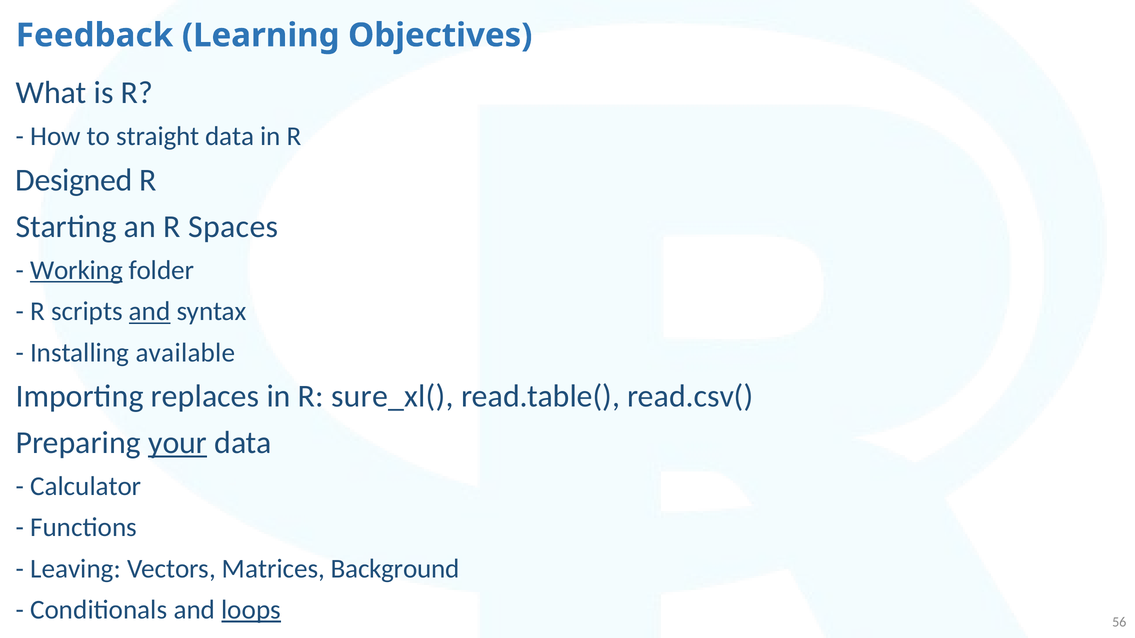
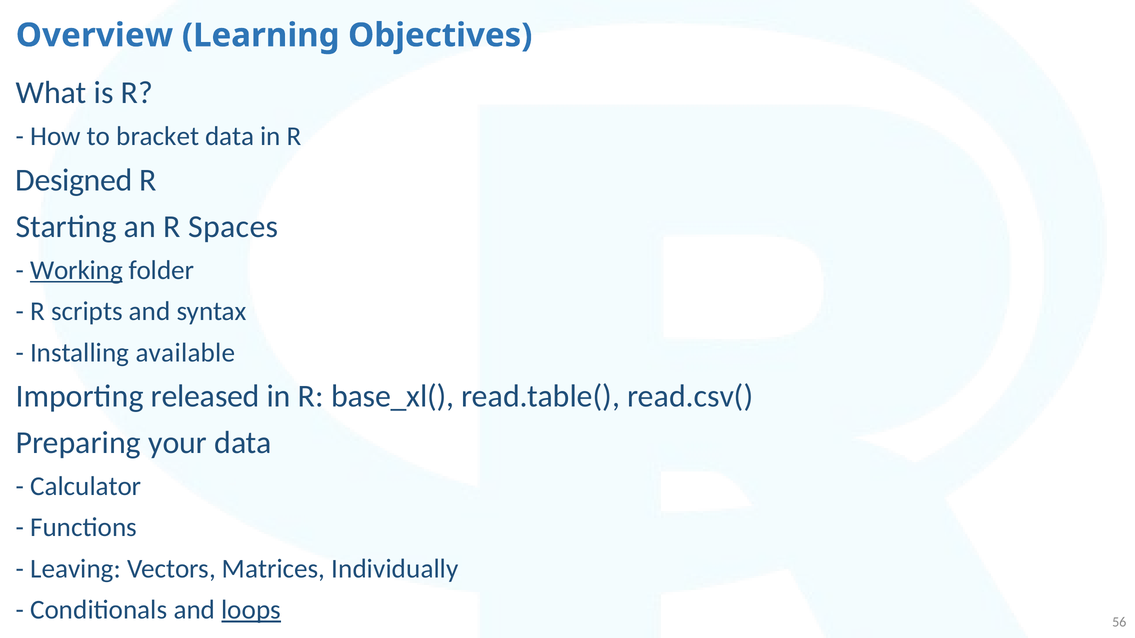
Feedback: Feedback -> Overview
straight: straight -> bracket
and at (150, 312) underline: present -> none
replaces: replaces -> released
sure_xl(: sure_xl( -> base_xl(
your underline: present -> none
Background: Background -> Individually
